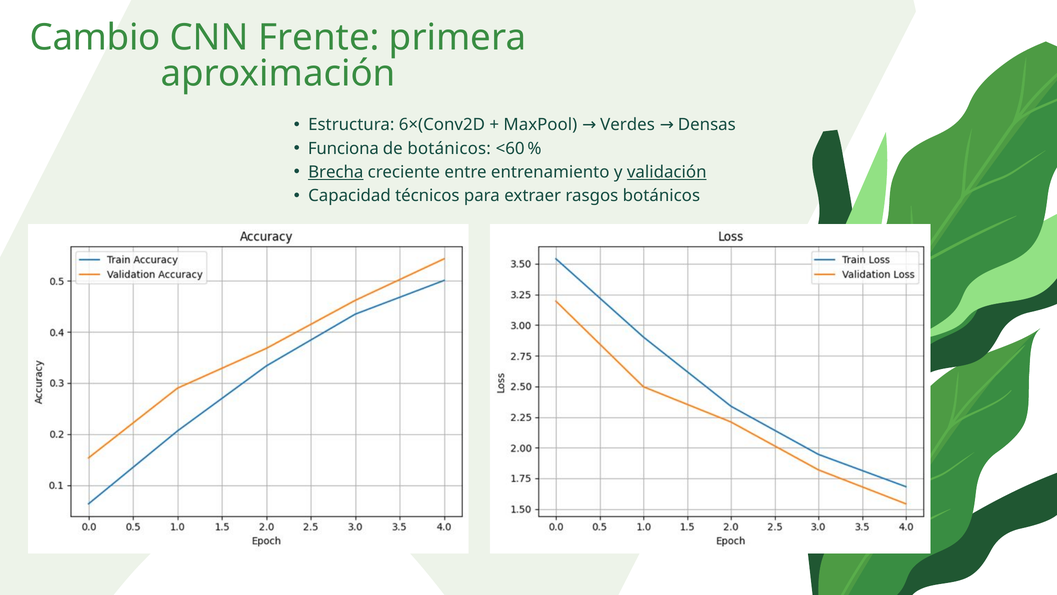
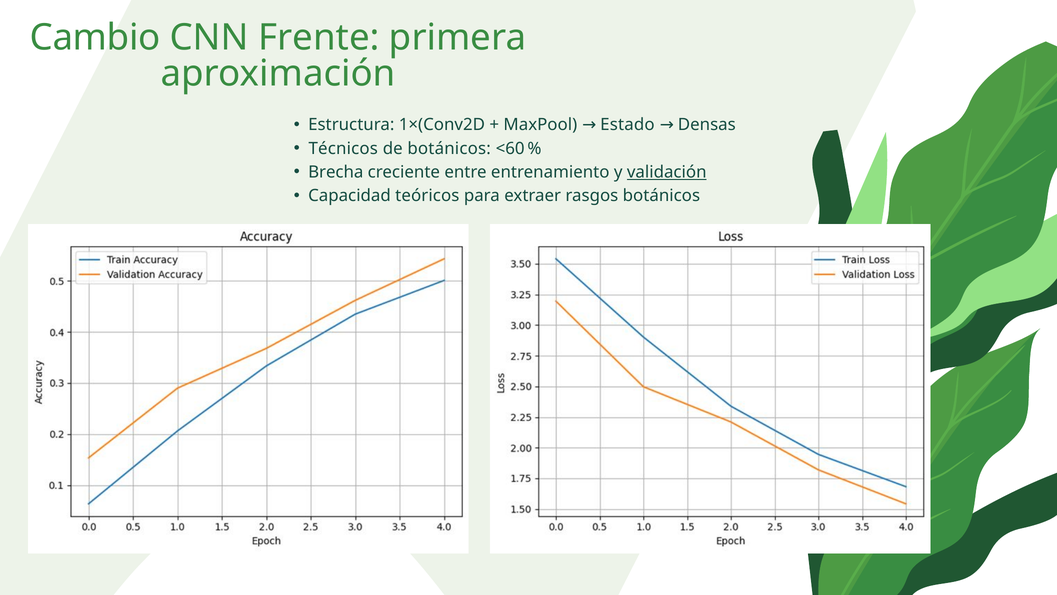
6×(Conv2D: 6×(Conv2D -> 1×(Conv2D
Verdes: Verdes -> Estado
Funciona: Funciona -> Técnicos
Brecha underline: present -> none
técnicos: técnicos -> teóricos
